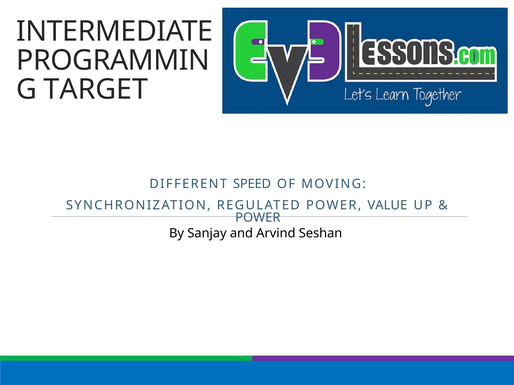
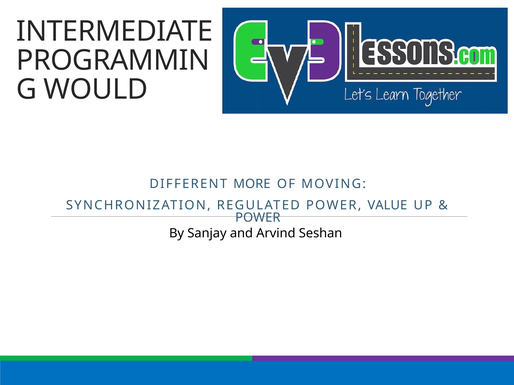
TARGET: TARGET -> WOULD
SPEED: SPEED -> MORE
